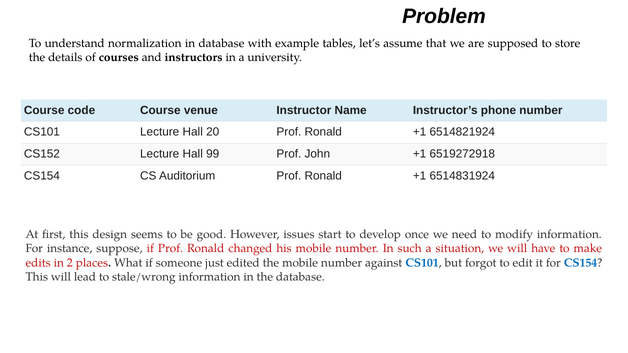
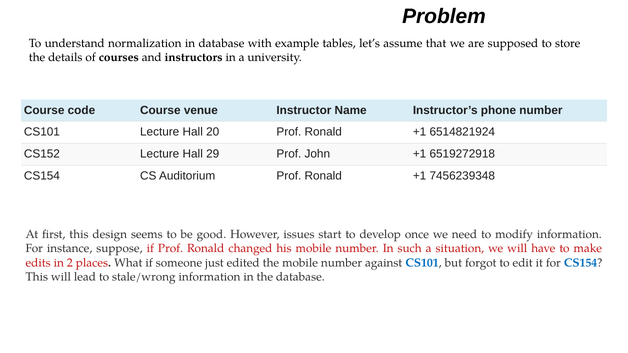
99: 99 -> 29
6514831924: 6514831924 -> 7456239348
